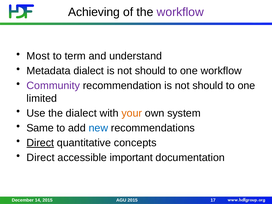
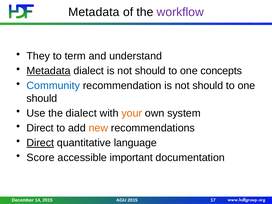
Achieving at (94, 12): Achieving -> Metadata
Most: Most -> They
Metadata at (49, 71) underline: none -> present
one workflow: workflow -> concepts
Community colour: purple -> blue
limited at (42, 98): limited -> should
Same at (40, 128): Same -> Direct
new colour: blue -> orange
concepts: concepts -> language
Direct at (41, 158): Direct -> Score
